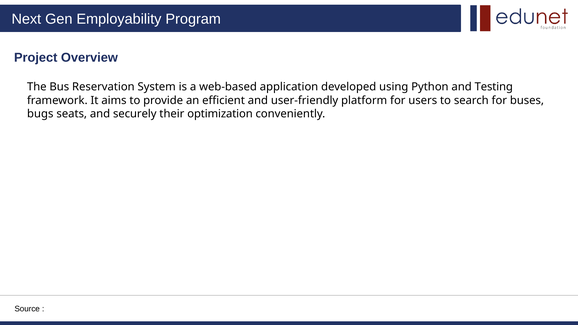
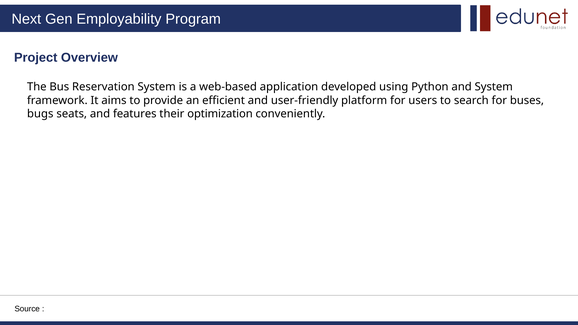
and Testing: Testing -> System
securely: securely -> features
